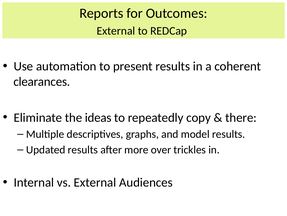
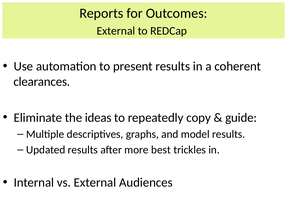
there: there -> guide
over: over -> best
